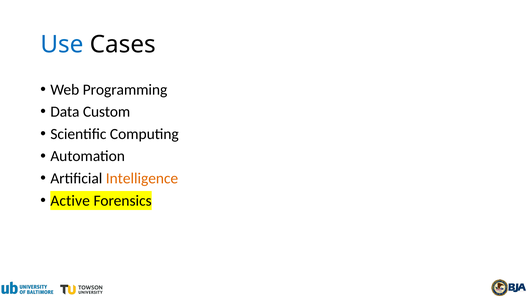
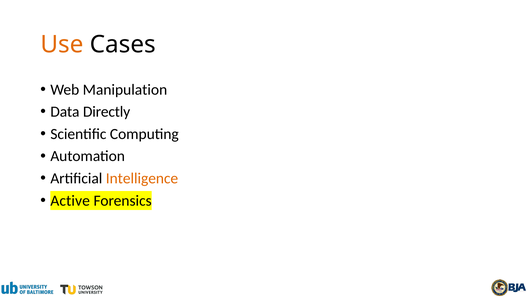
Use colour: blue -> orange
Programming: Programming -> Manipulation
Custom: Custom -> Directly
